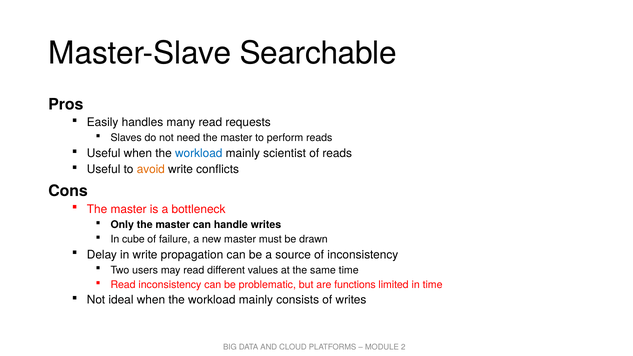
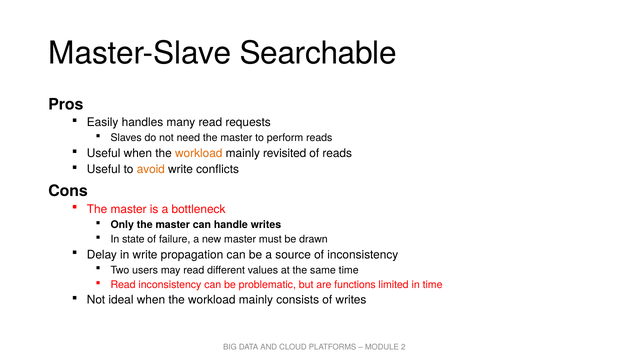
workload at (199, 153) colour: blue -> orange
scientist: scientist -> revisited
cube: cube -> state
